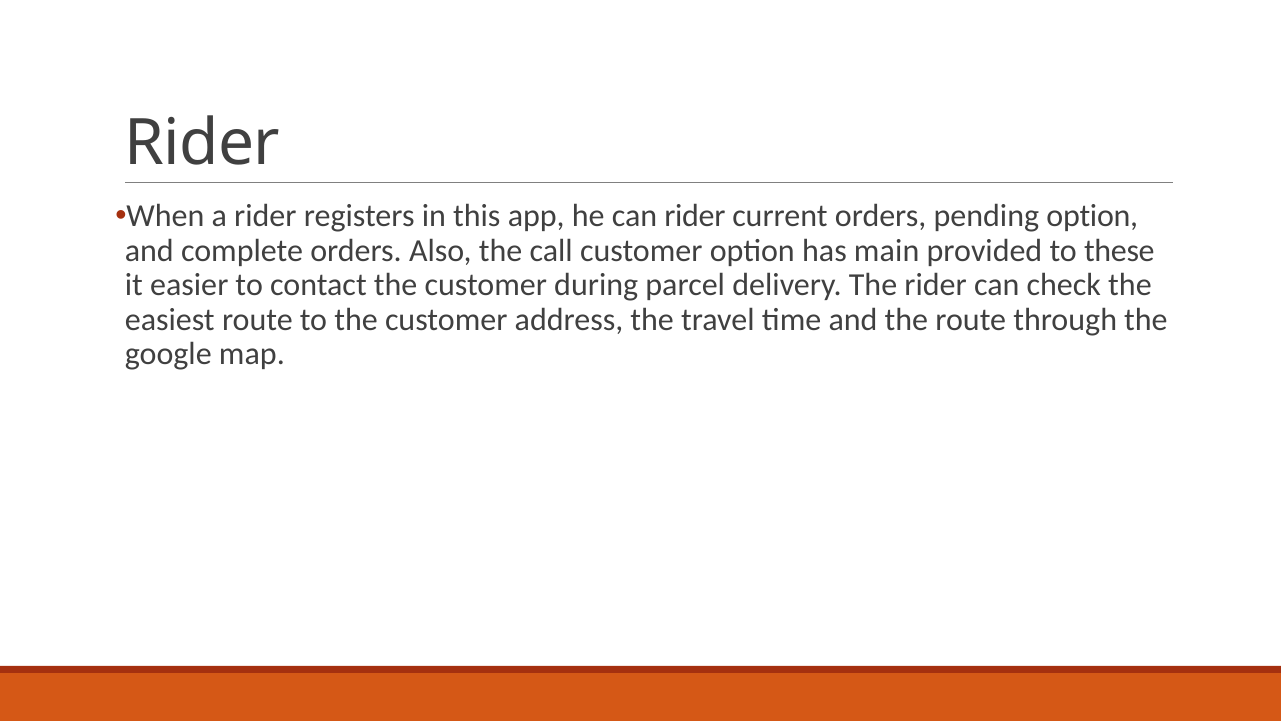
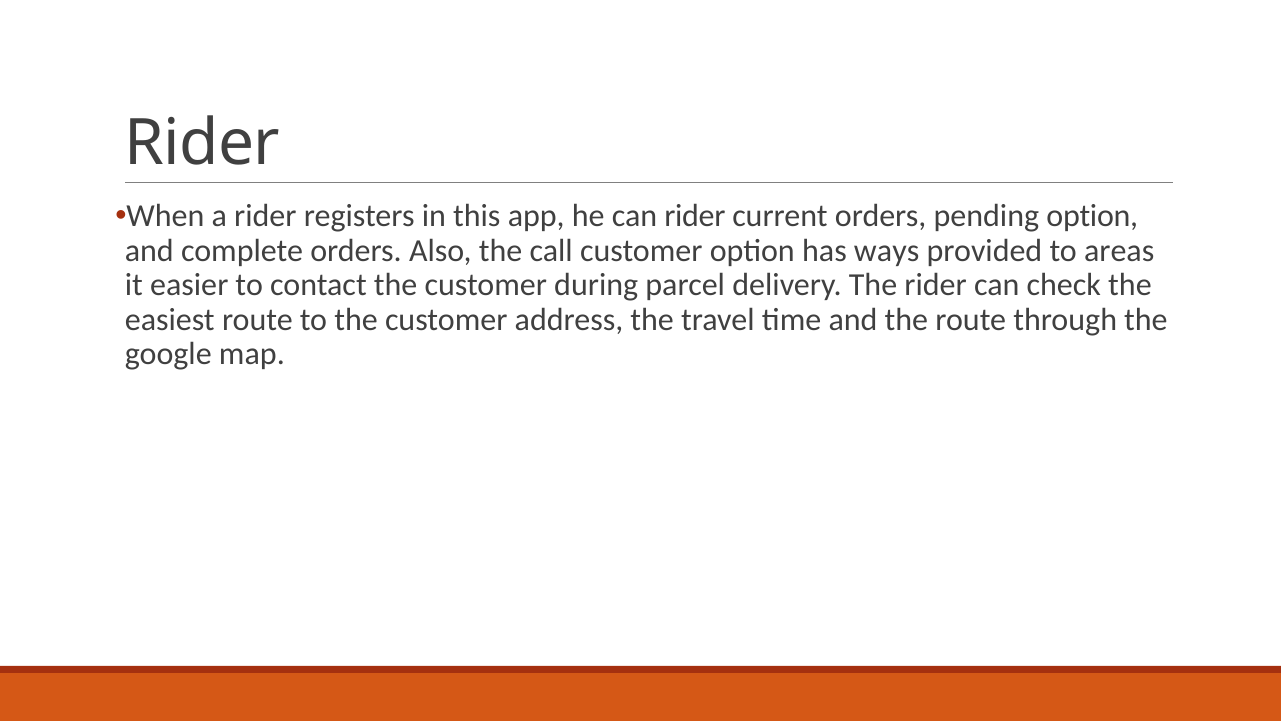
main: main -> ways
these: these -> areas
